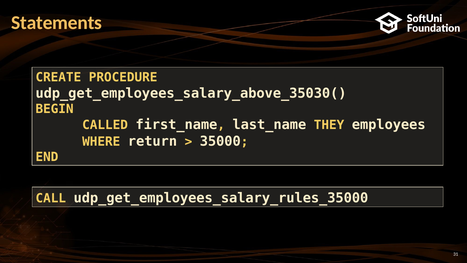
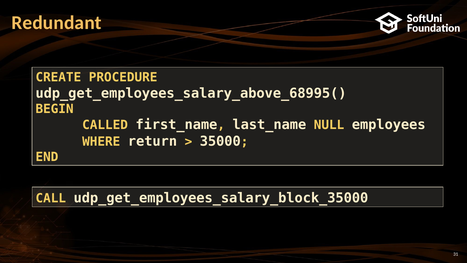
Statements: Statements -> Redundant
udp_get_employees_salary_above_35030(: udp_get_employees_salary_above_35030( -> udp_get_employees_salary_above_68995(
THEY: THEY -> NULL
udp_get_employees_salary_rules_35000: udp_get_employees_salary_rules_35000 -> udp_get_employees_salary_block_35000
